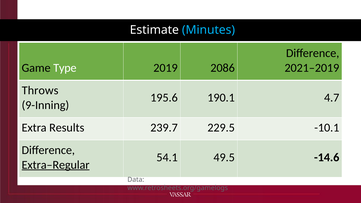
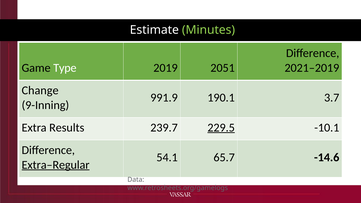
Minutes colour: light blue -> light green
2086: 2086 -> 2051
Throws: Throws -> Change
195.6: 195.6 -> 991.9
4.7: 4.7 -> 3.7
229.5 underline: none -> present
49.5: 49.5 -> 65.7
